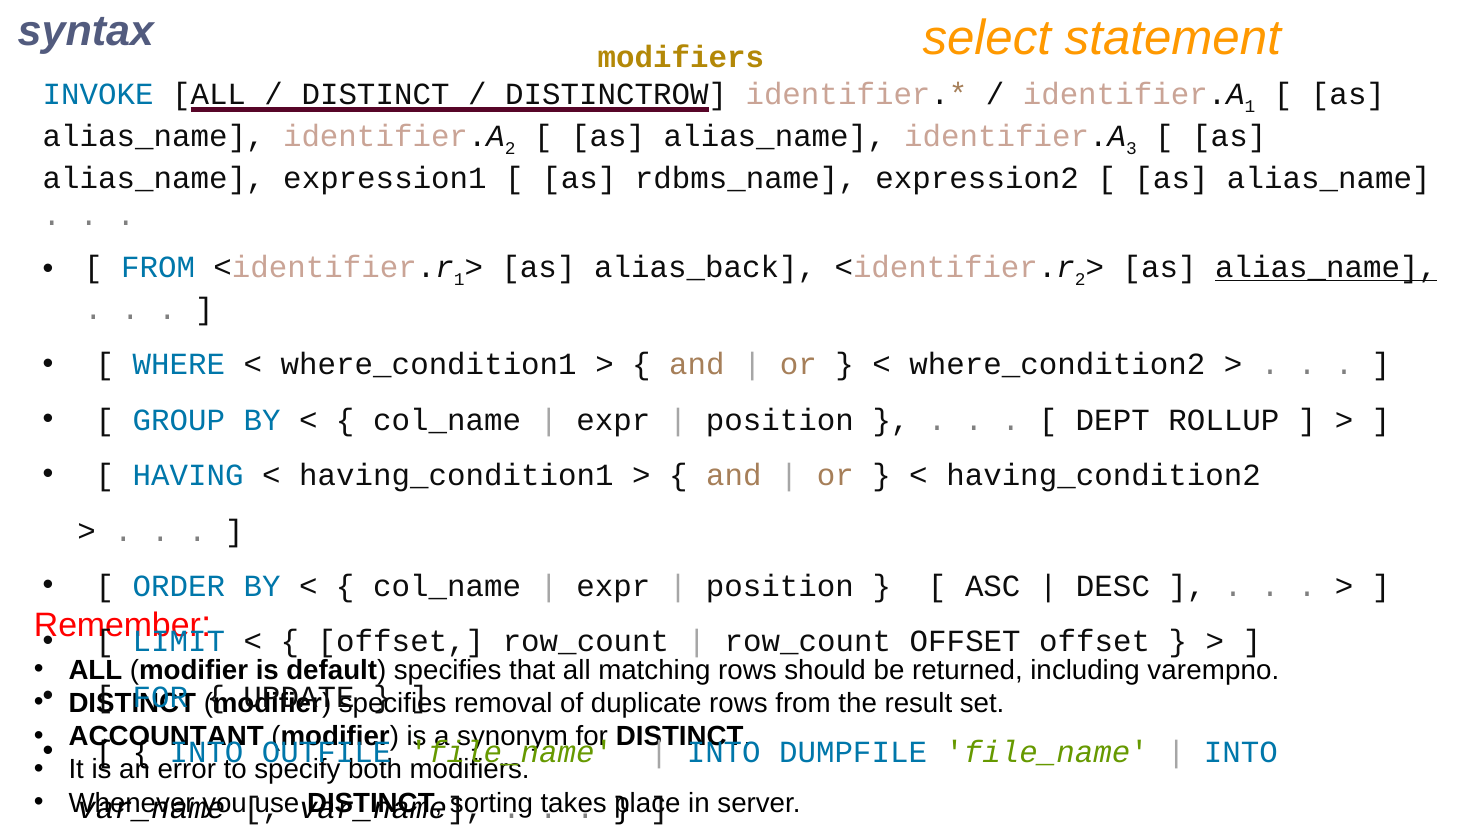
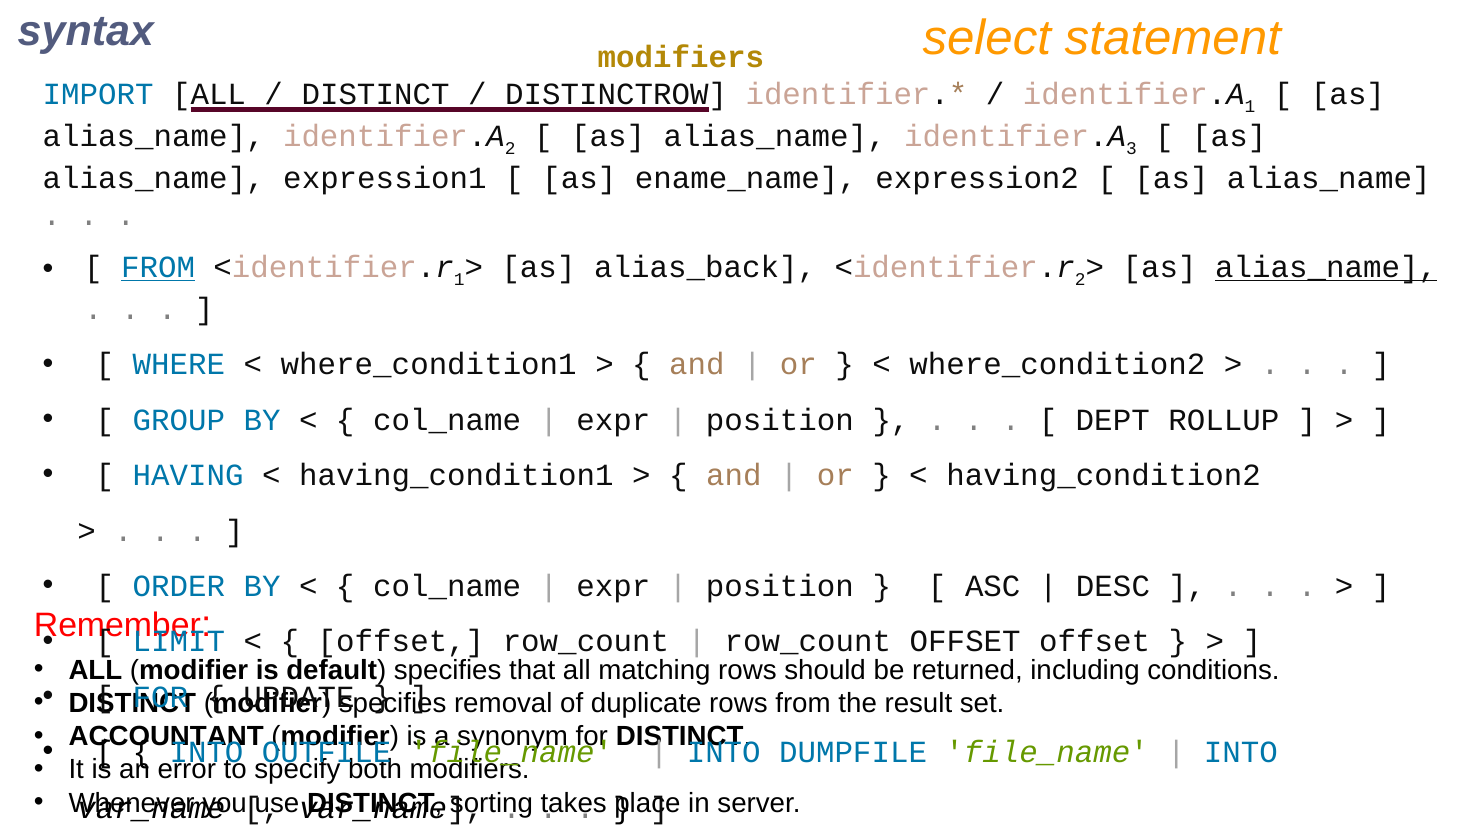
INVOKE: INVOKE -> IMPORT
rdbms_name: rdbms_name -> ename_name
FROM at (158, 267) underline: none -> present
varempno: varempno -> conditions
